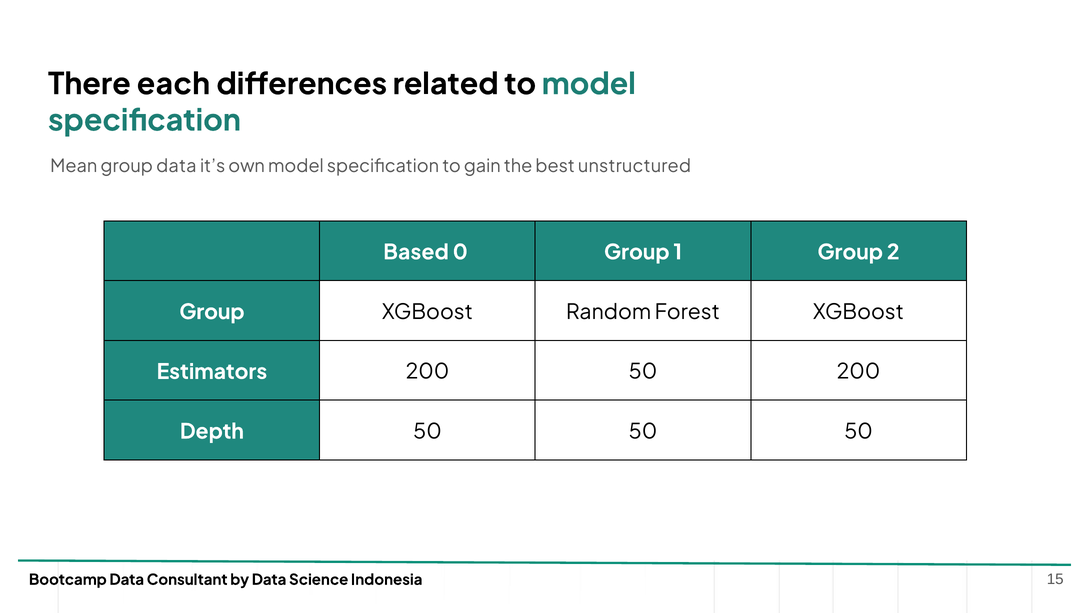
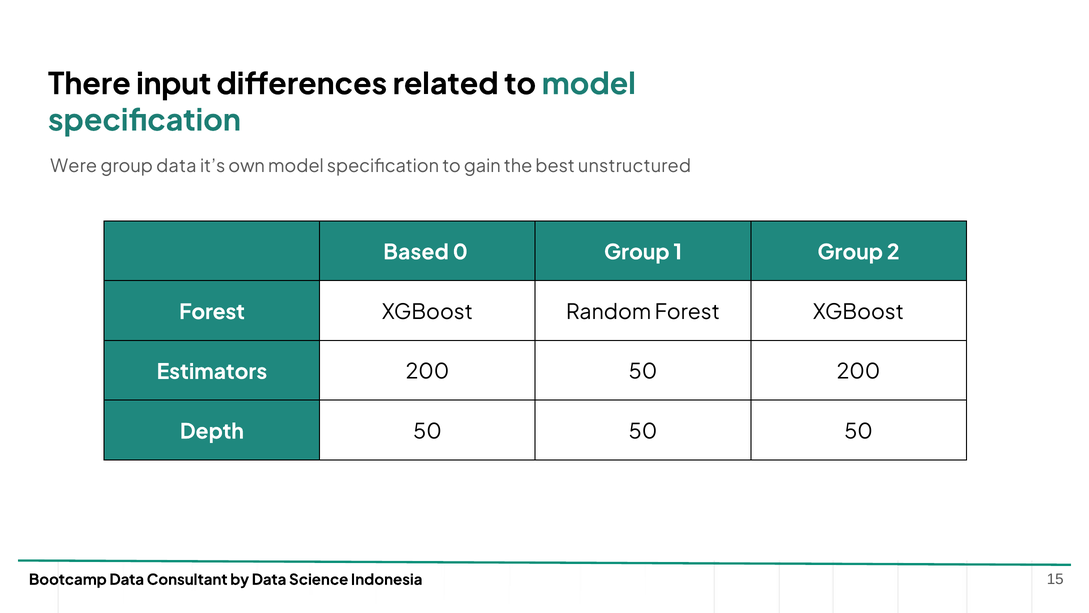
each: each -> input
Mean: Mean -> Were
Group at (212, 312): Group -> Forest
